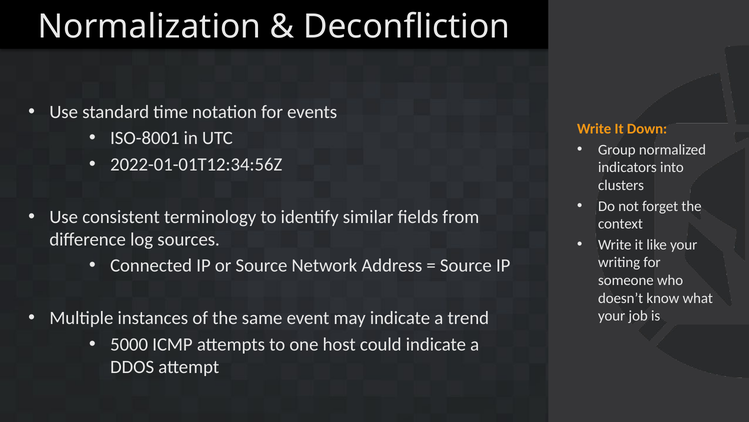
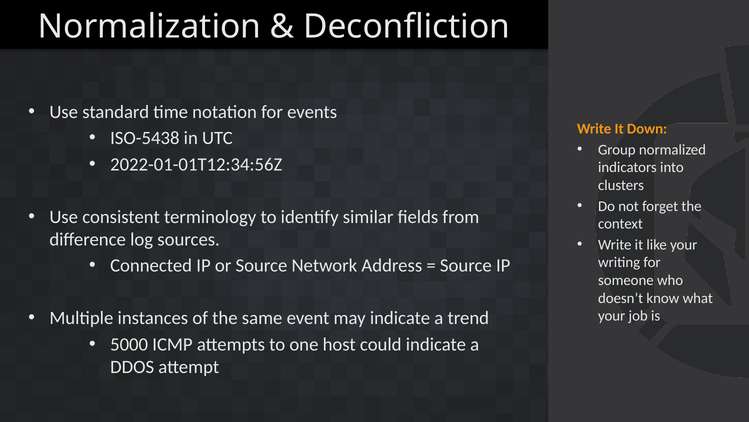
ISO-8001: ISO-8001 -> ISO-5438
